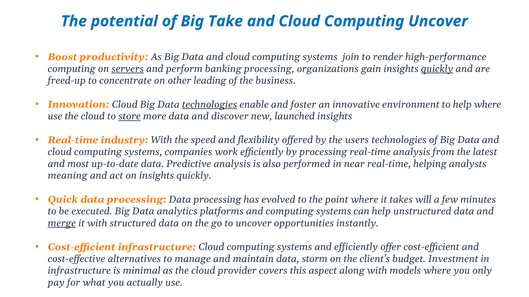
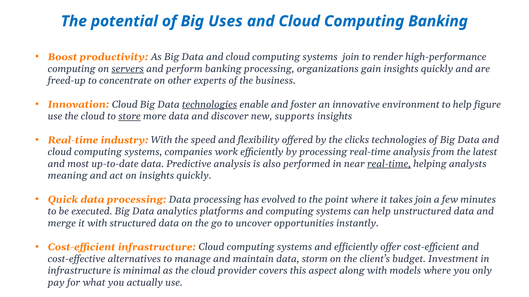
Take: Take -> Uses
Computing Uncover: Uncover -> Banking
quickly at (437, 69) underline: present -> none
leading: leading -> experts
help where: where -> figure
launched: launched -> supports
users: users -> clicks
real-time at (389, 164) underline: none -> present
takes will: will -> join
merge underline: present -> none
